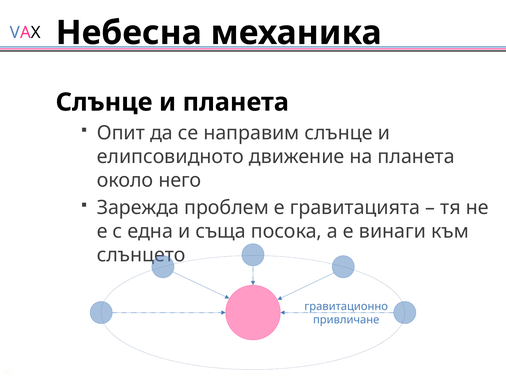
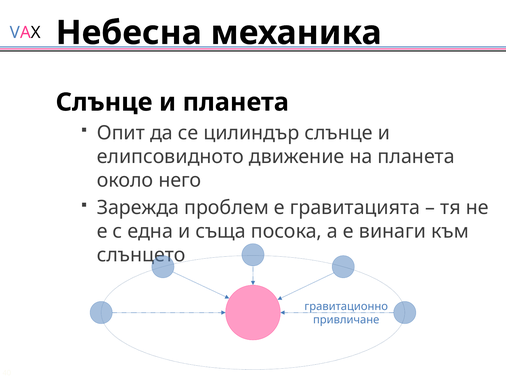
направим: направим -> цилиндър
